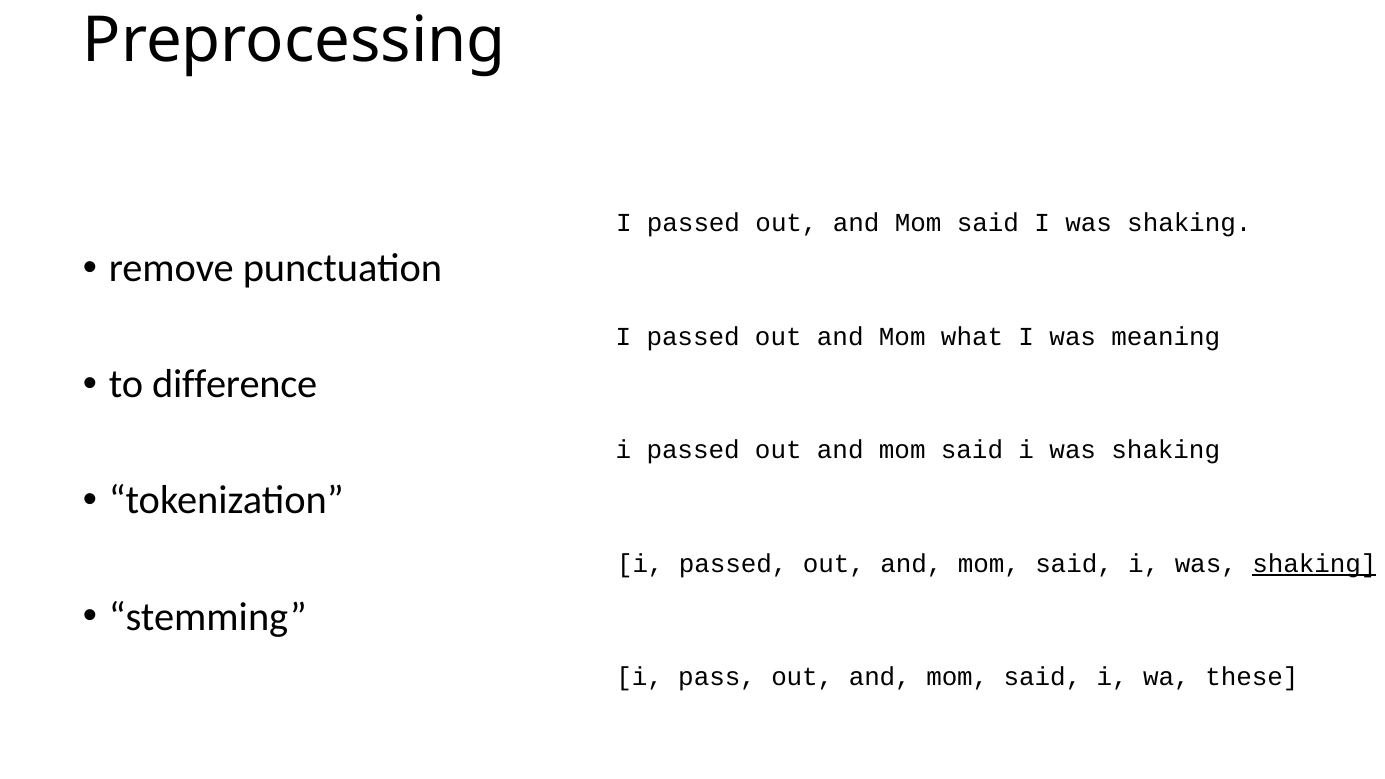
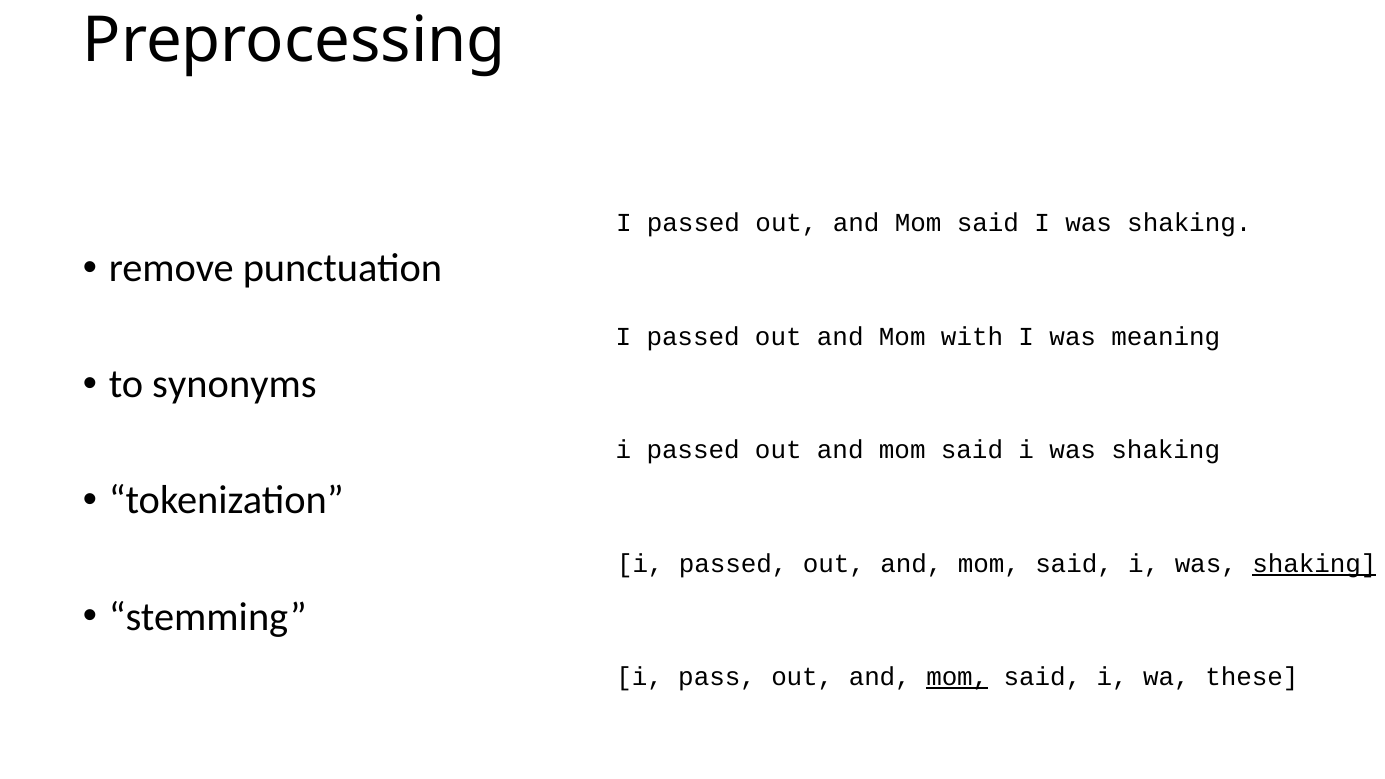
what: what -> with
difference: difference -> synonyms
mom at (957, 677) underline: none -> present
